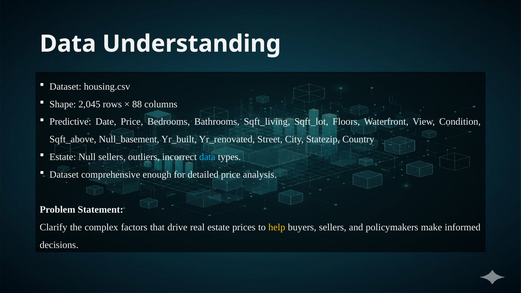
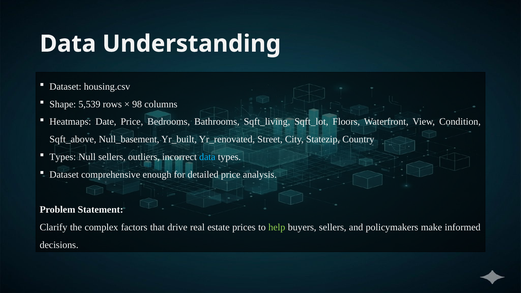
2,045: 2,045 -> 5,539
88: 88 -> 98
Predictive: Predictive -> Heatmaps
Estate at (63, 157): Estate -> Types
help colour: yellow -> light green
